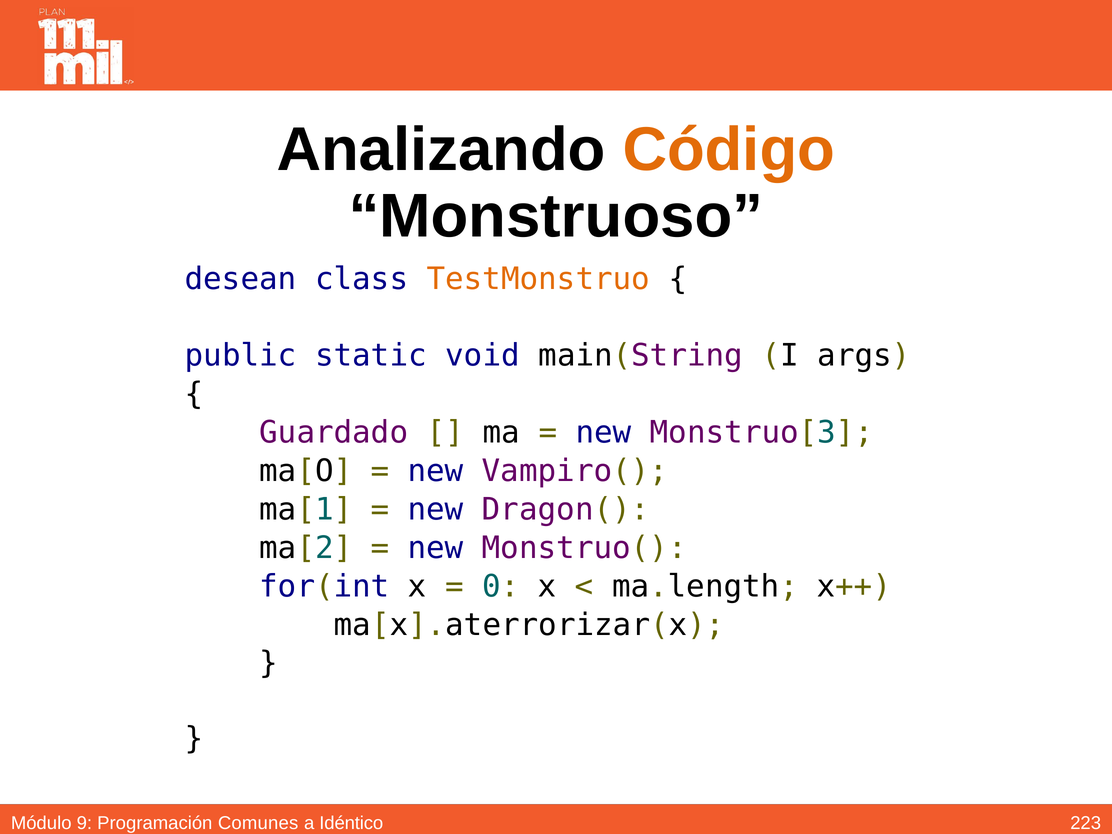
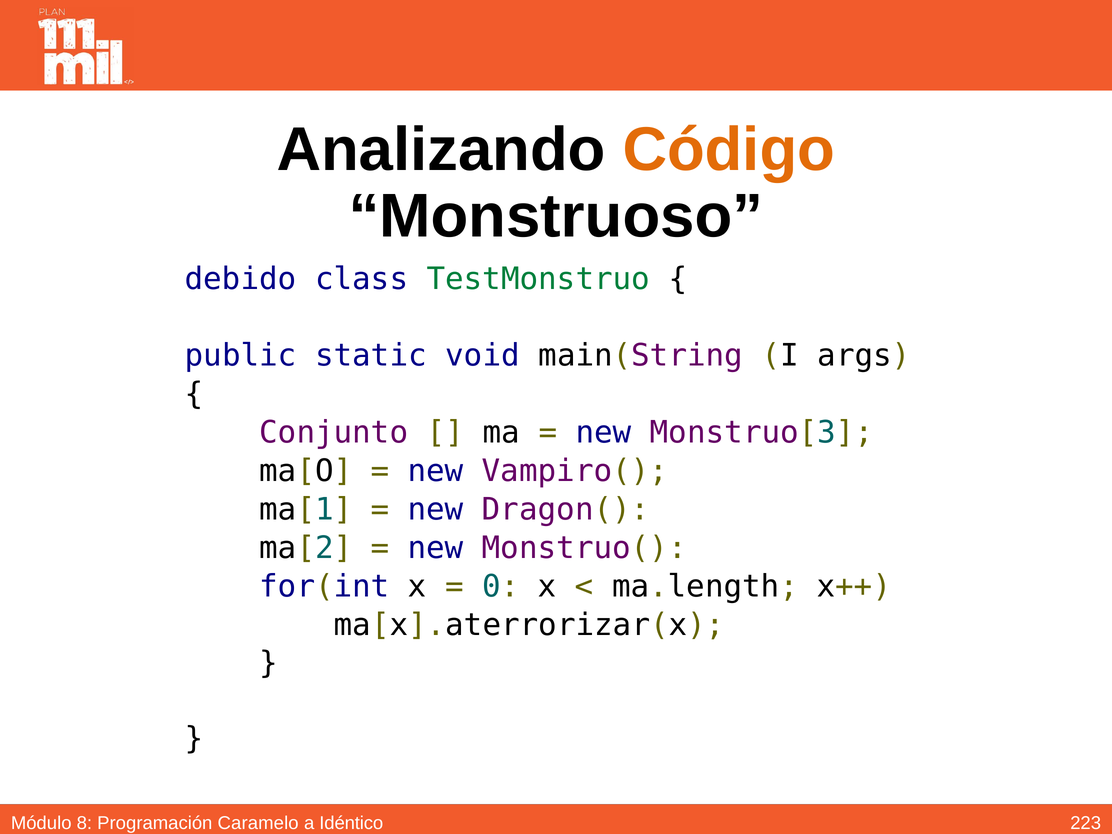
desean: desean -> debido
TestMonstruo colour: orange -> green
Guardado: Guardado -> Conjunto
9: 9 -> 8
Comunes: Comunes -> Caramelo
